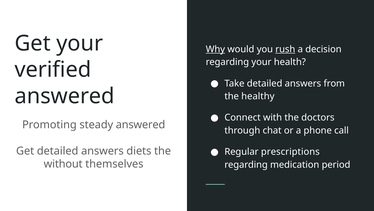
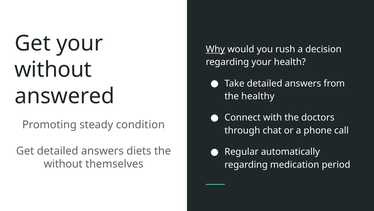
rush underline: present -> none
verified at (53, 70): verified -> without
steady answered: answered -> condition
prescriptions: prescriptions -> automatically
